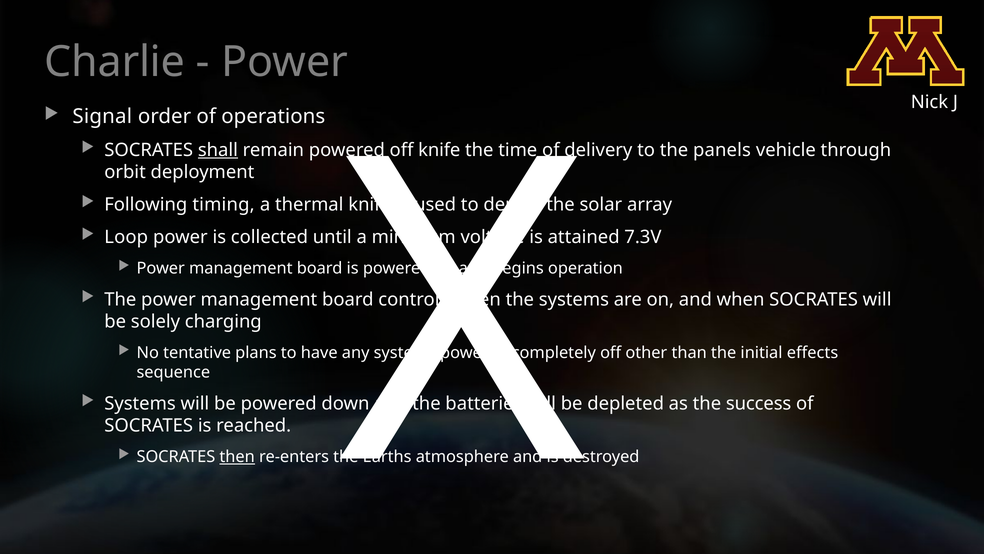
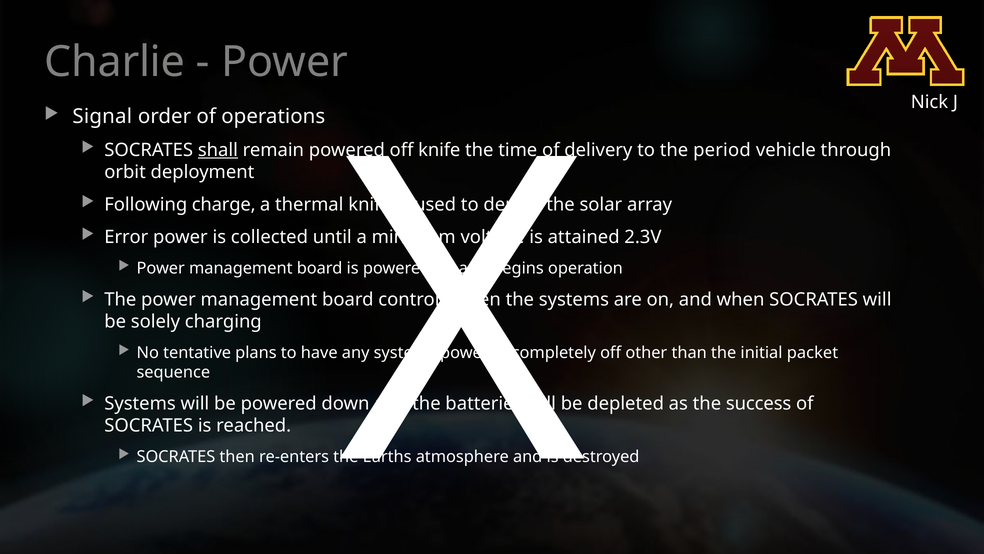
panels: panels -> period
timing: timing -> charge
Loop: Loop -> Error
7.3V: 7.3V -> 2.3V
effects: effects -> packet
then underline: present -> none
